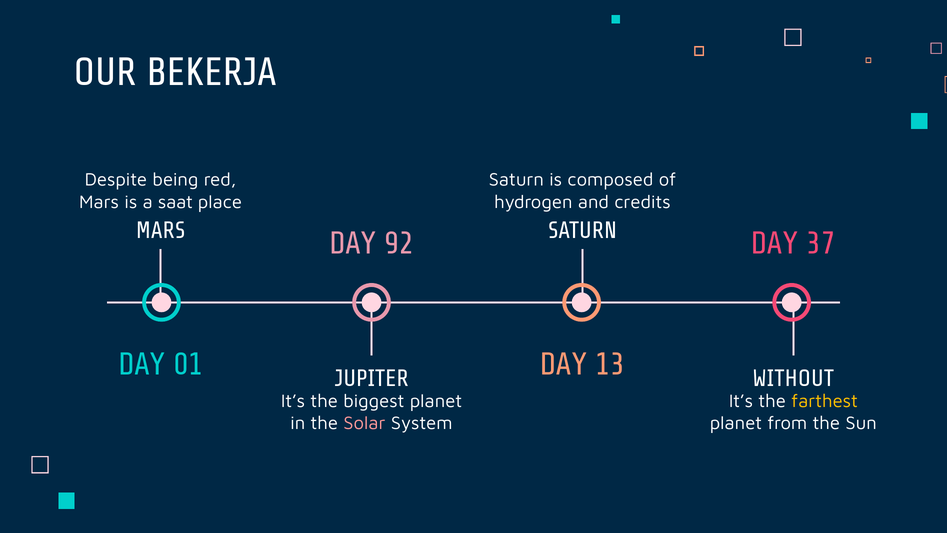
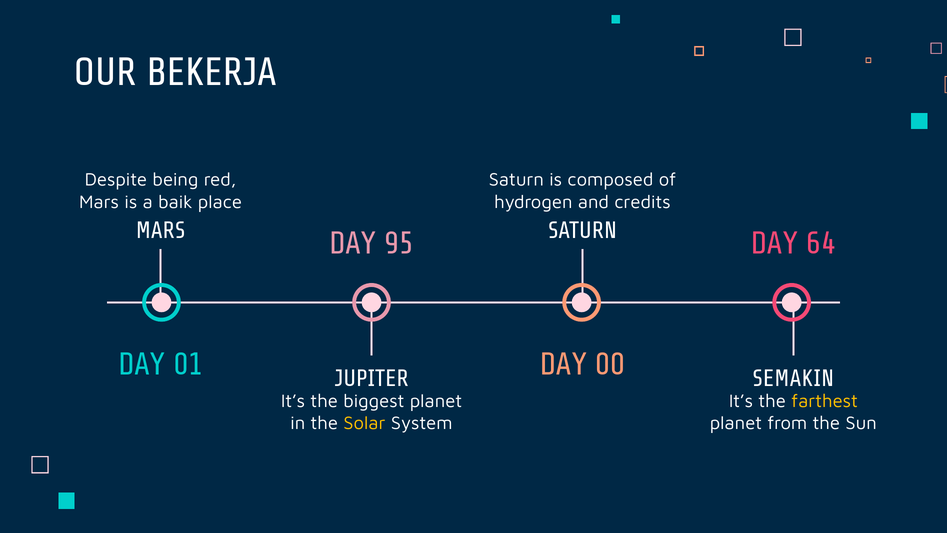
saat: saat -> baik
92: 92 -> 95
37: 37 -> 64
13: 13 -> 00
WITHOUT: WITHOUT -> SEMAKIN
Solar colour: pink -> yellow
